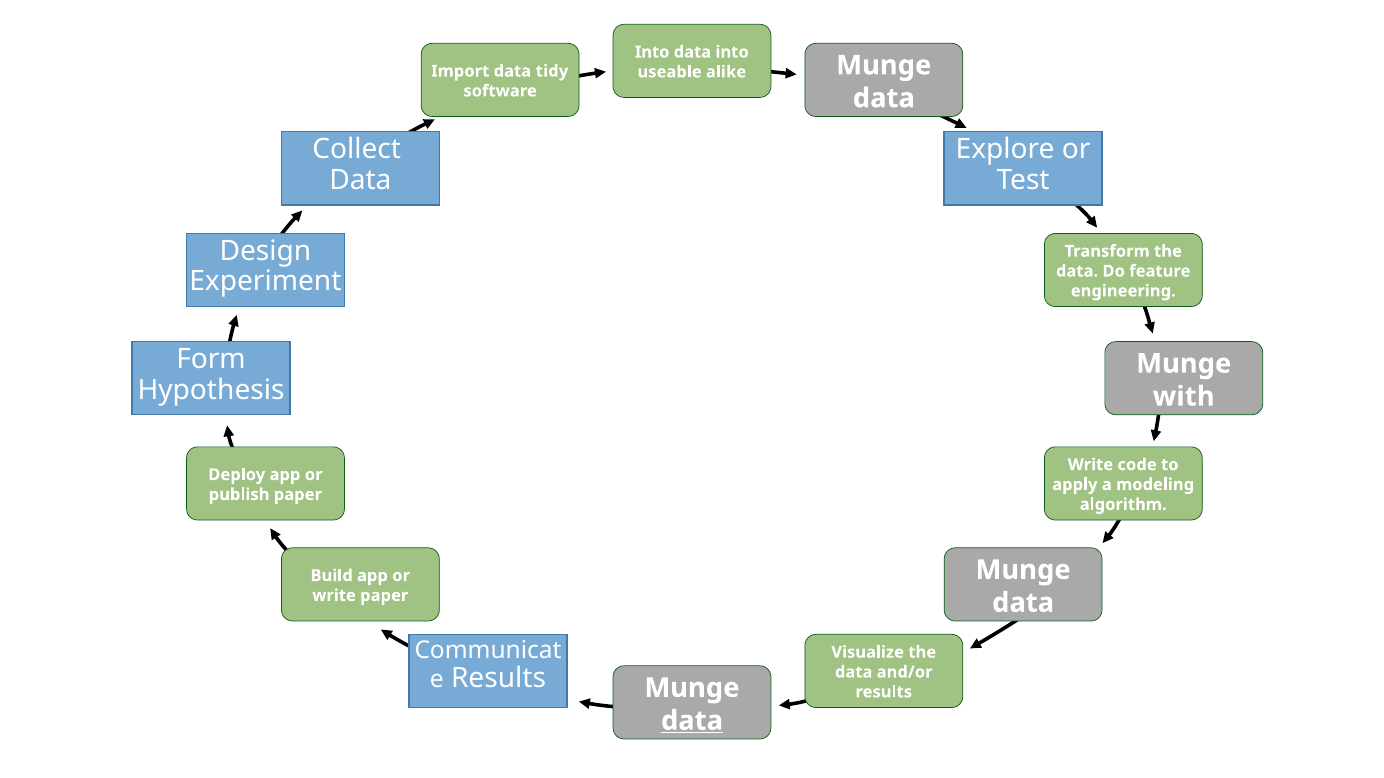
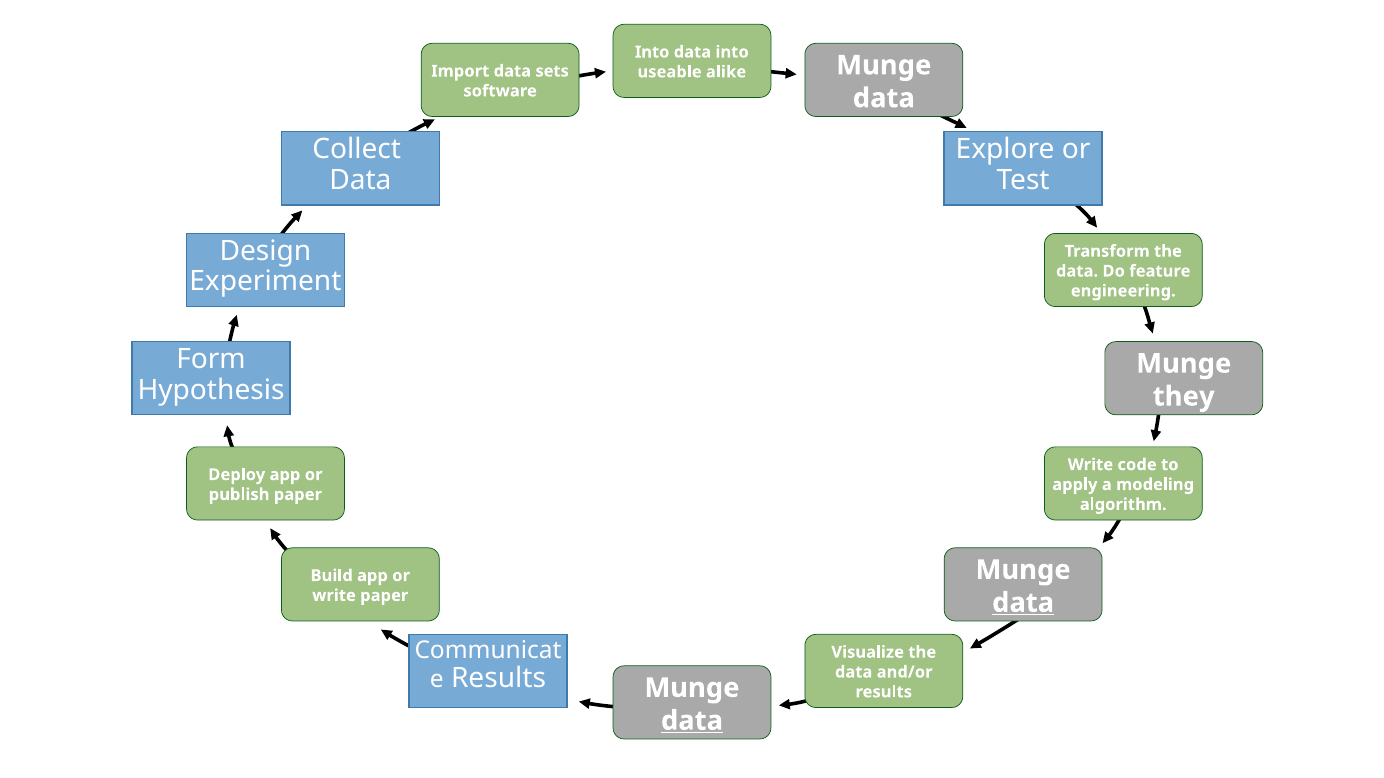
tidy: tidy -> sets
with: with -> they
data at (1023, 603) underline: none -> present
